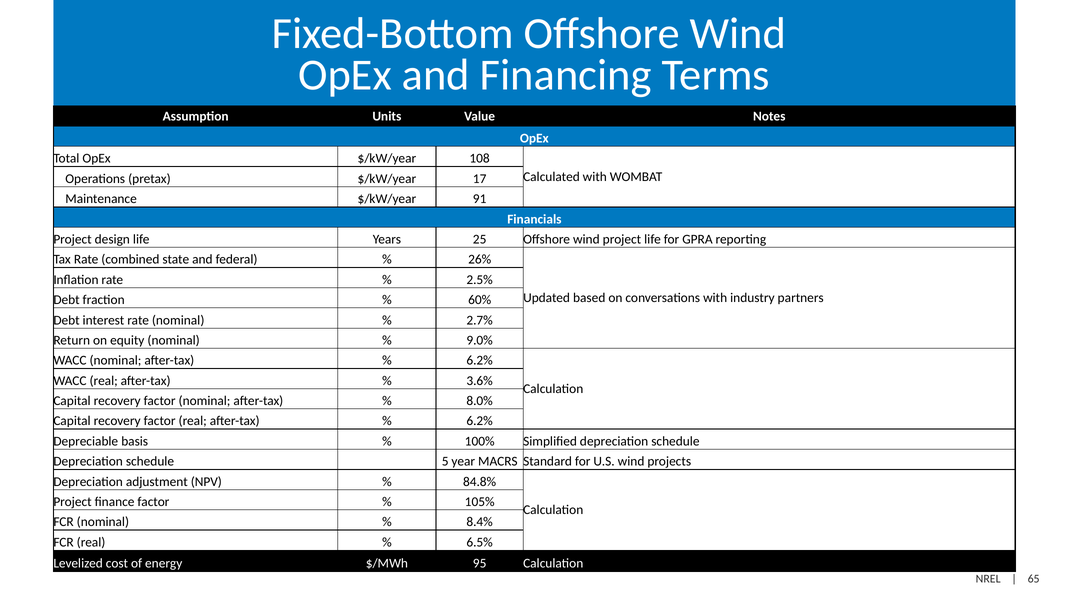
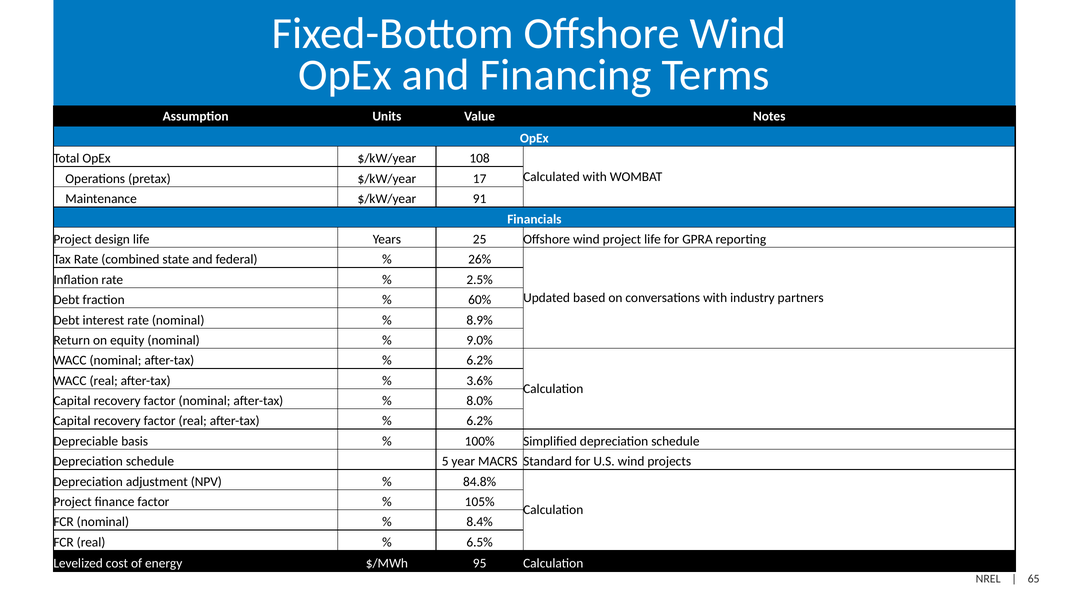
2.7%: 2.7% -> 8.9%
